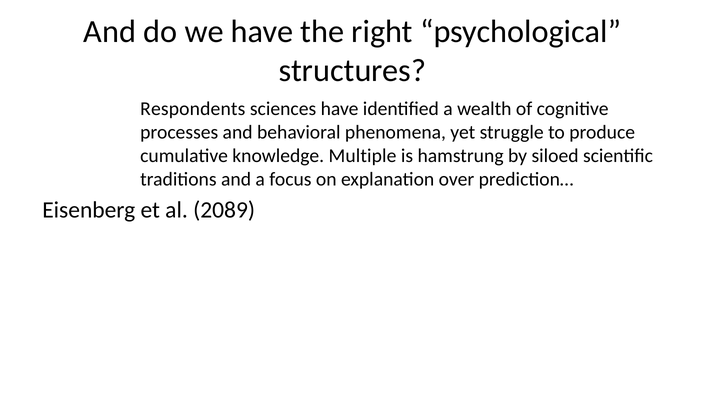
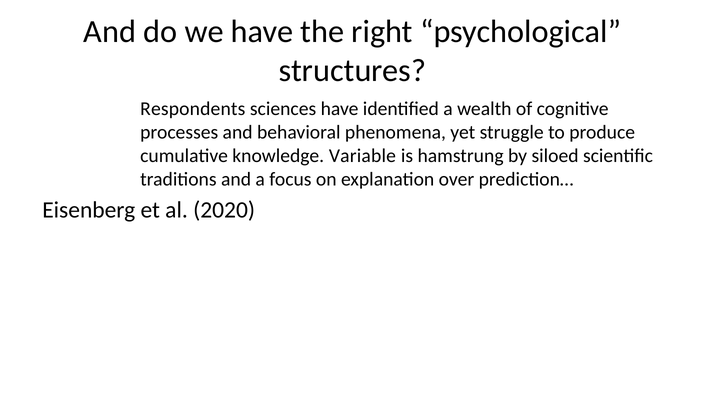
Multiple: Multiple -> Variable
2089: 2089 -> 2020
